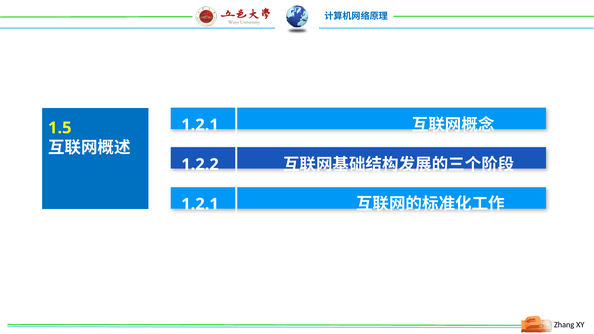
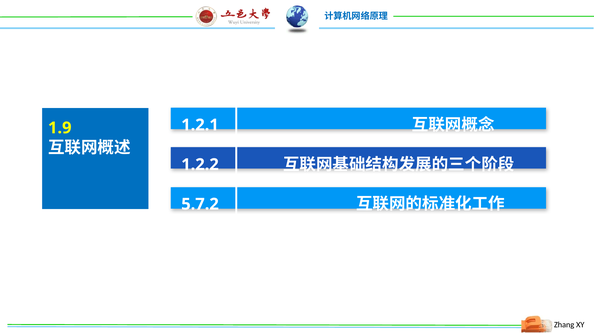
1.5: 1.5 -> 1.9
1.2.1 at (200, 204): 1.2.1 -> 5.7.2
